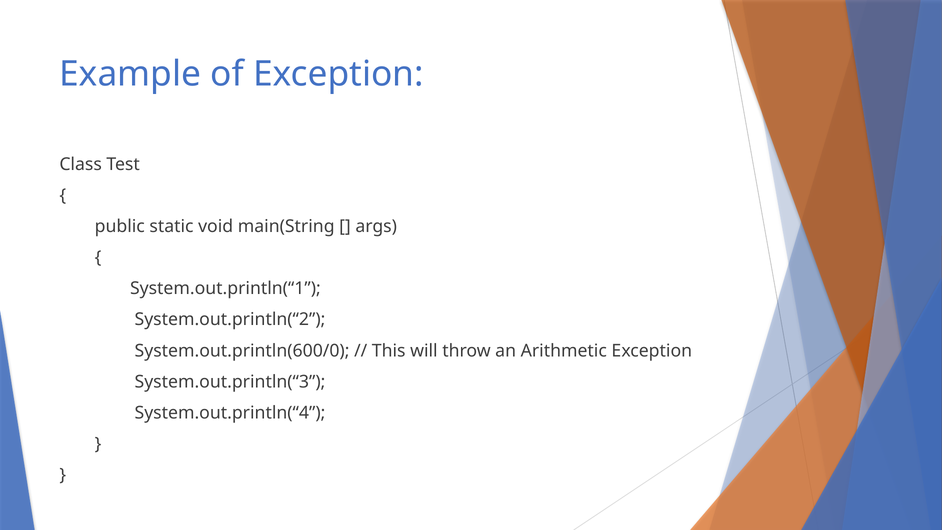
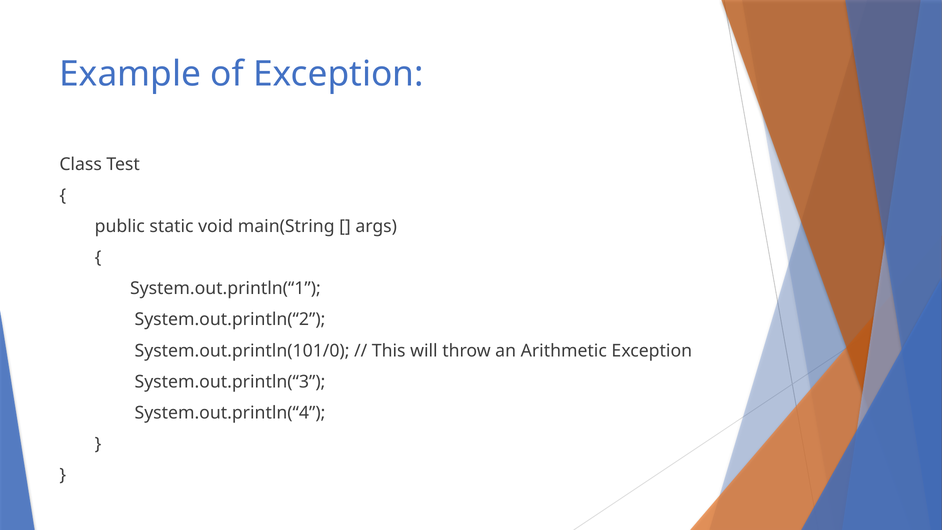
System.out.println(600/0: System.out.println(600/0 -> System.out.println(101/0
